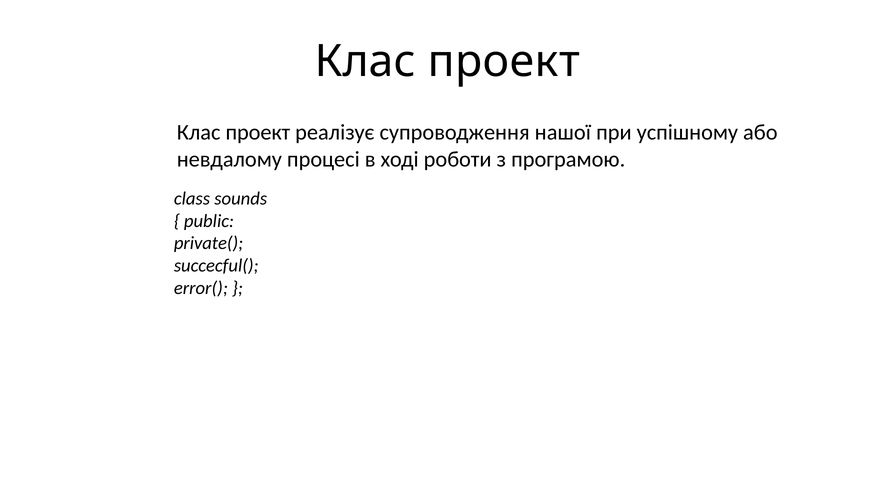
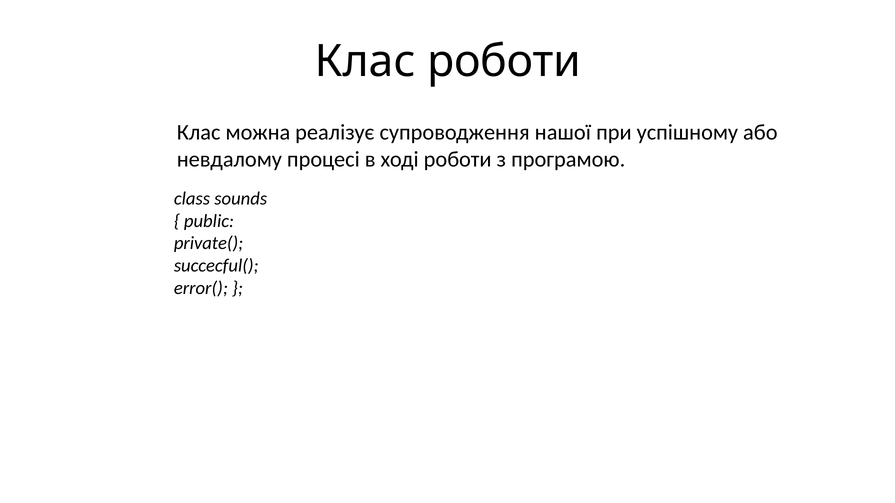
проект at (504, 62): проект -> роботи
проект at (258, 133): проект -> можна
